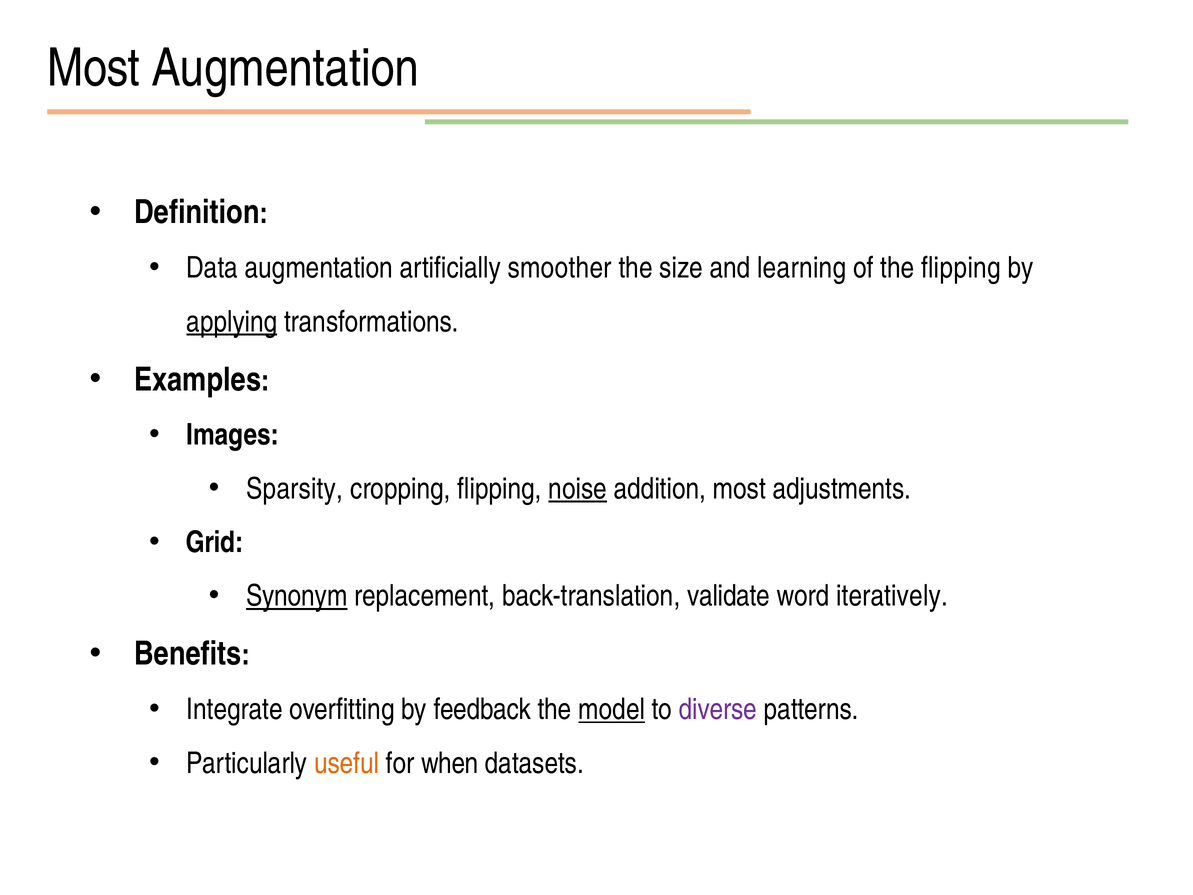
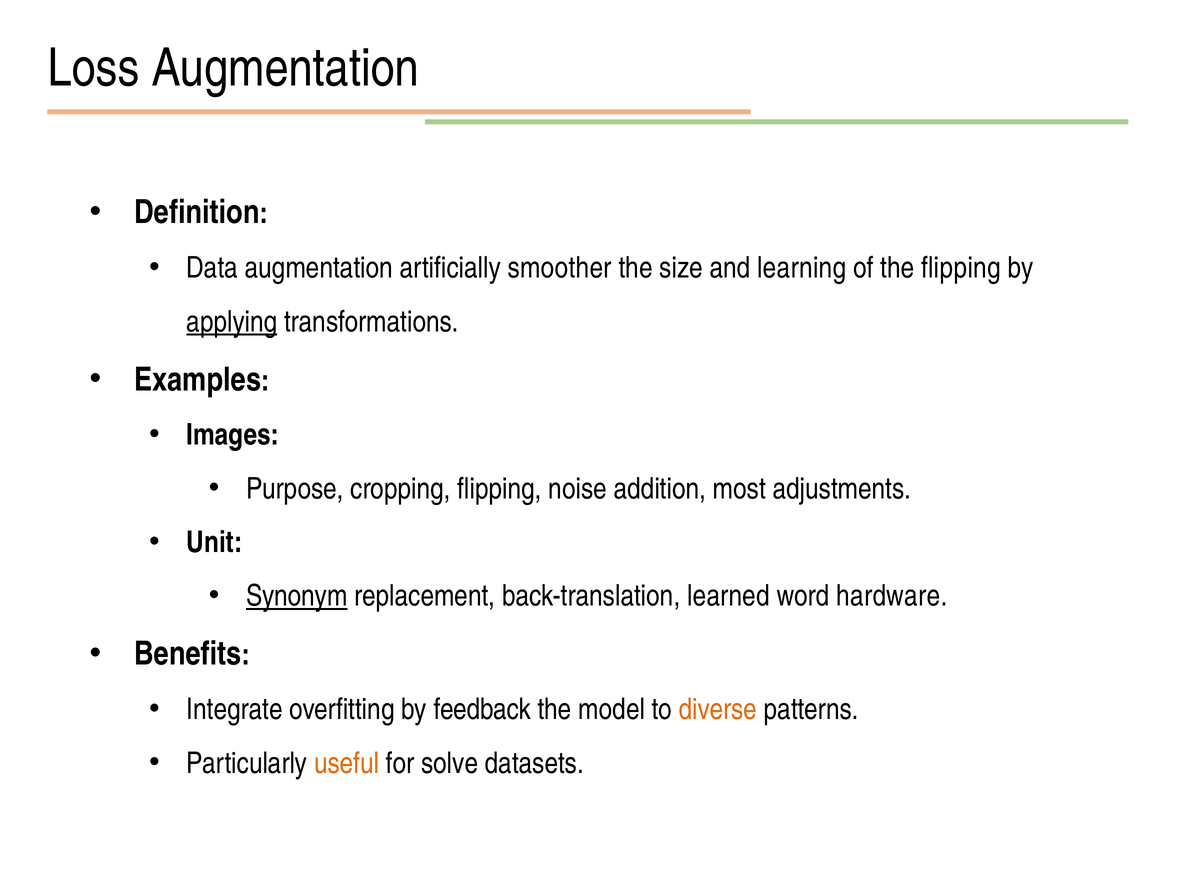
Most at (94, 68): Most -> Loss
Sparsity: Sparsity -> Purpose
noise underline: present -> none
Grid: Grid -> Unit
validate: validate -> learned
iteratively: iteratively -> hardware
model underline: present -> none
diverse colour: purple -> orange
when: when -> solve
